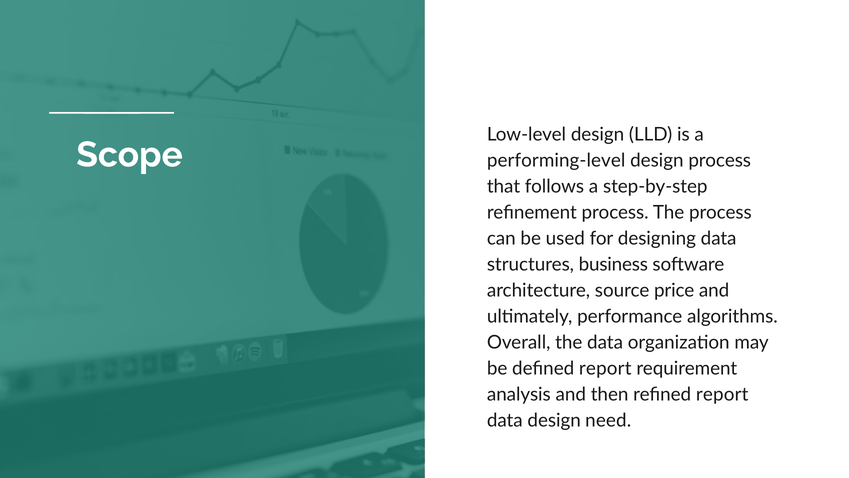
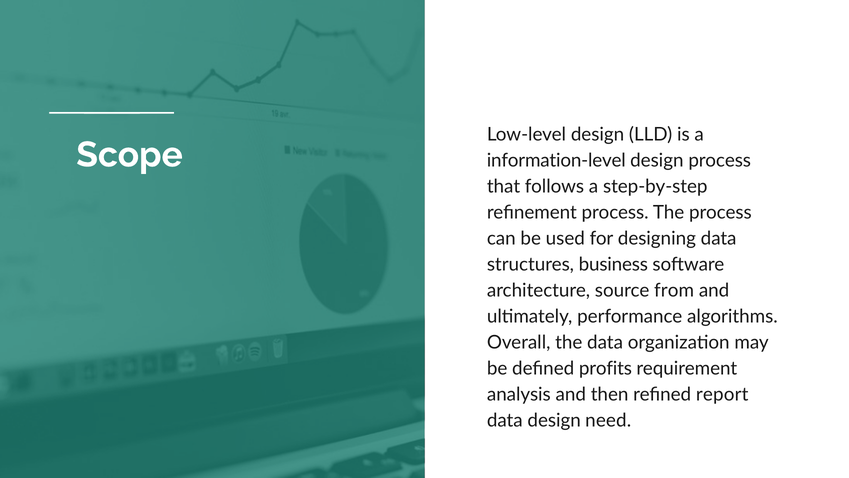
performing-level: performing-level -> information-level
price: price -> from
defined report: report -> profits
